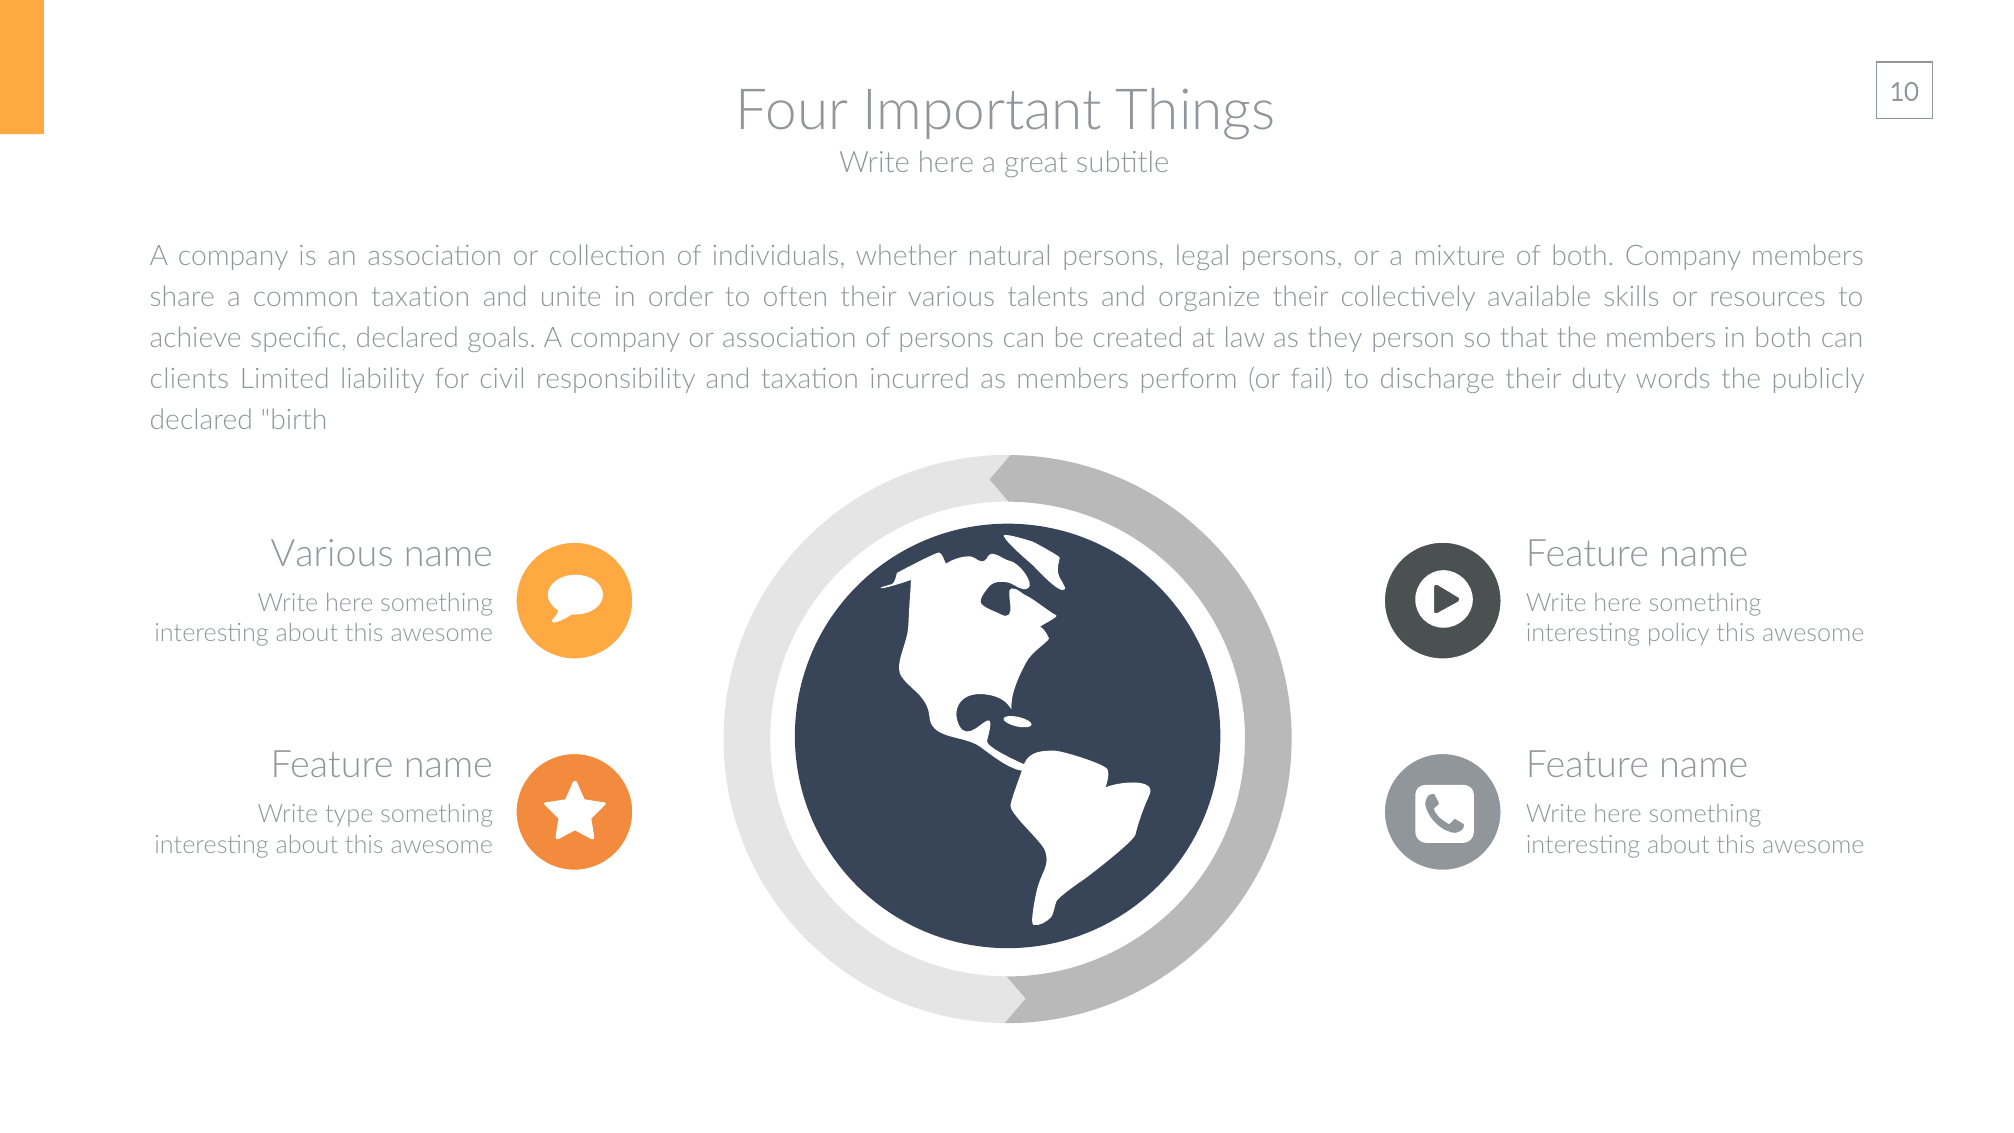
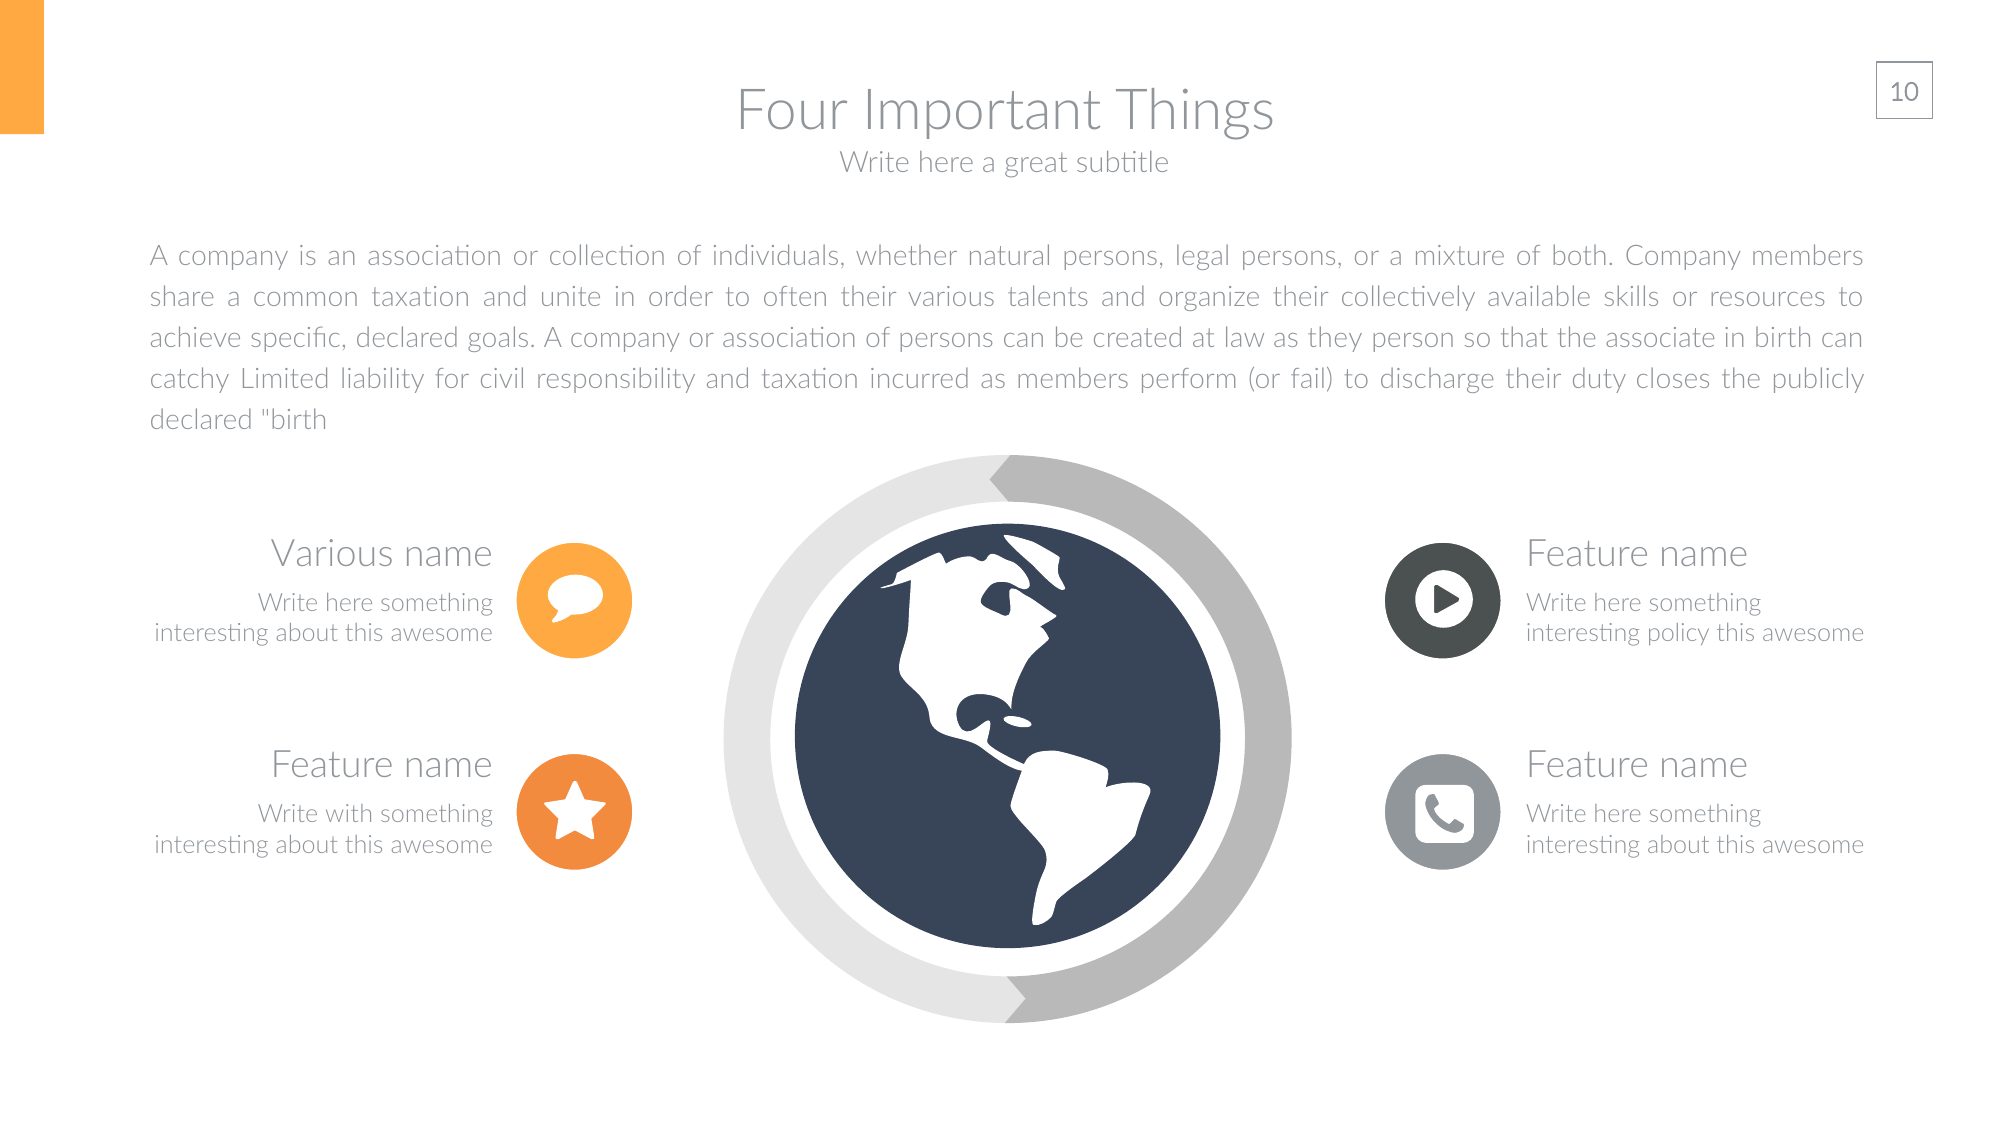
the members: members -> associate
in both: both -> birth
clients: clients -> catchy
words: words -> closes
type: type -> with
